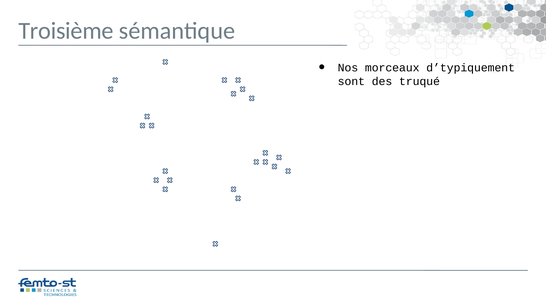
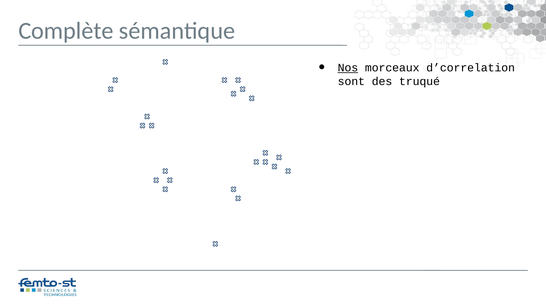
Troisième: Troisième -> Complète
Nos underline: none -> present
d’typiquement: d’typiquement -> d’correlation
